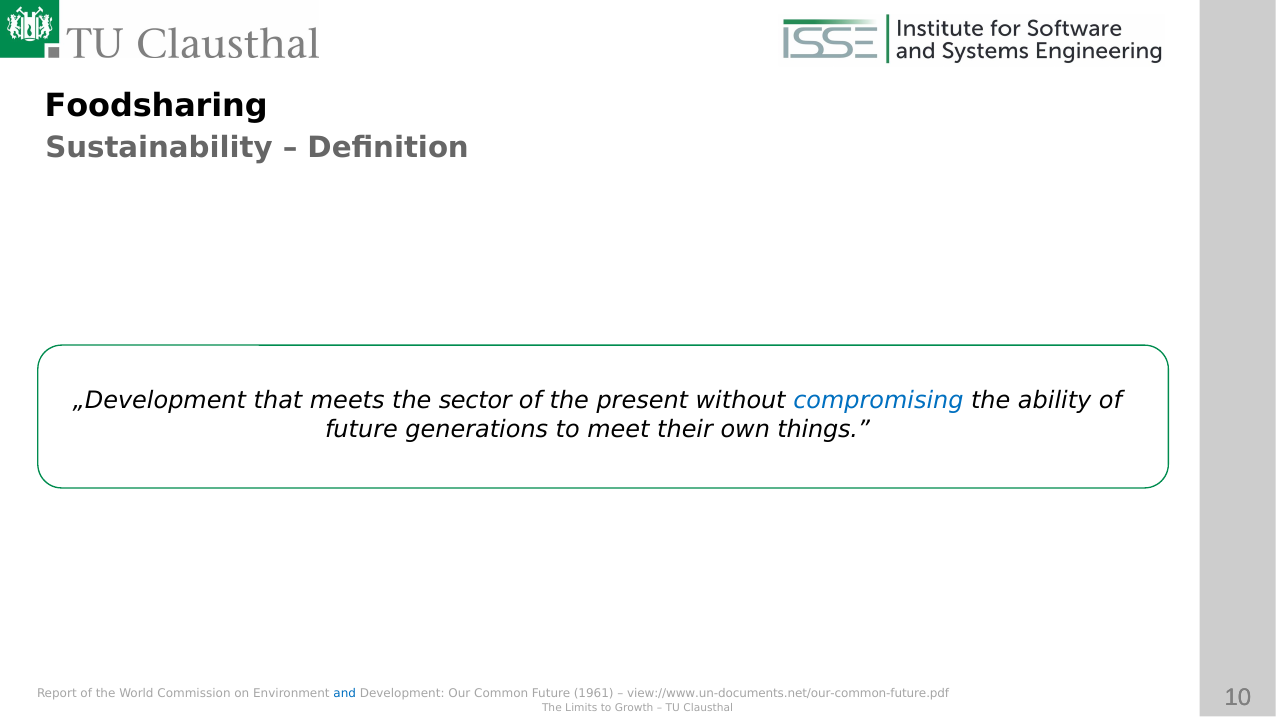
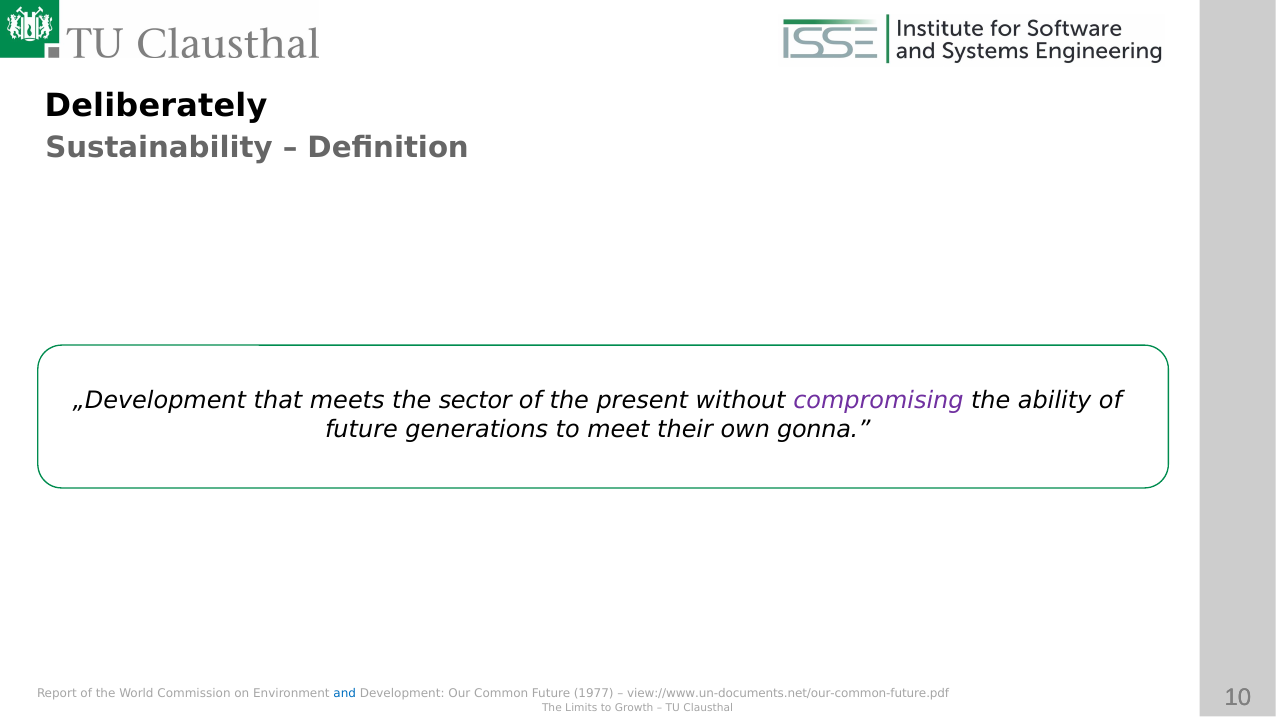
Foodsharing: Foodsharing -> Deliberately
compromising colour: blue -> purple
things: things -> gonna
1961: 1961 -> 1977
